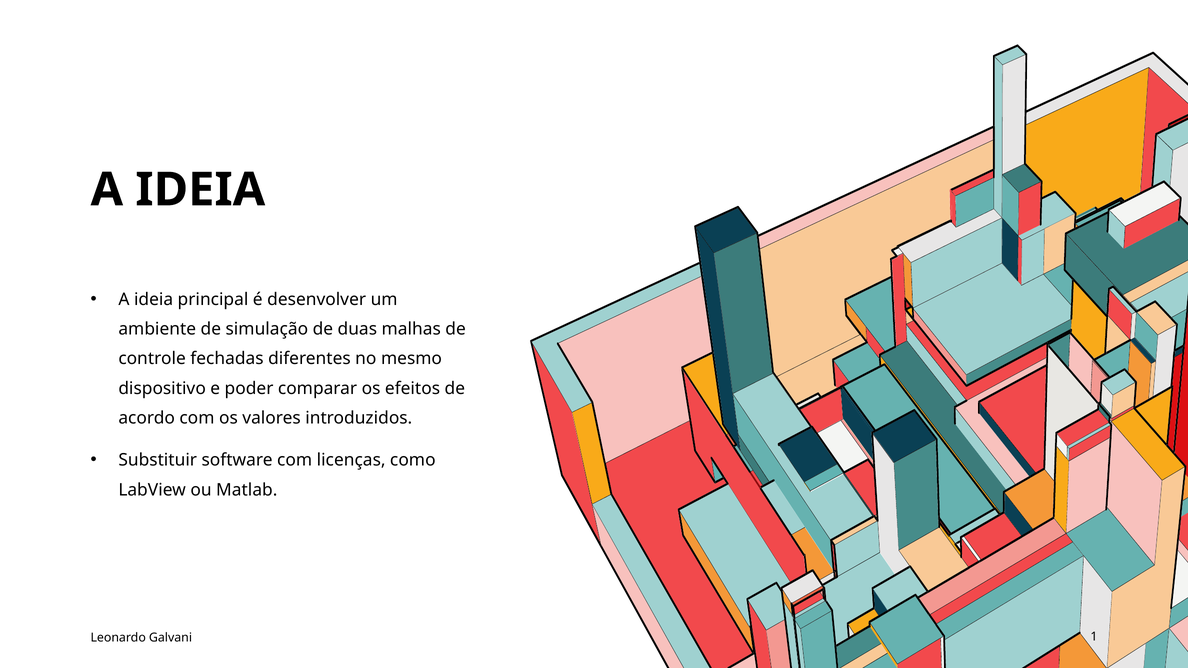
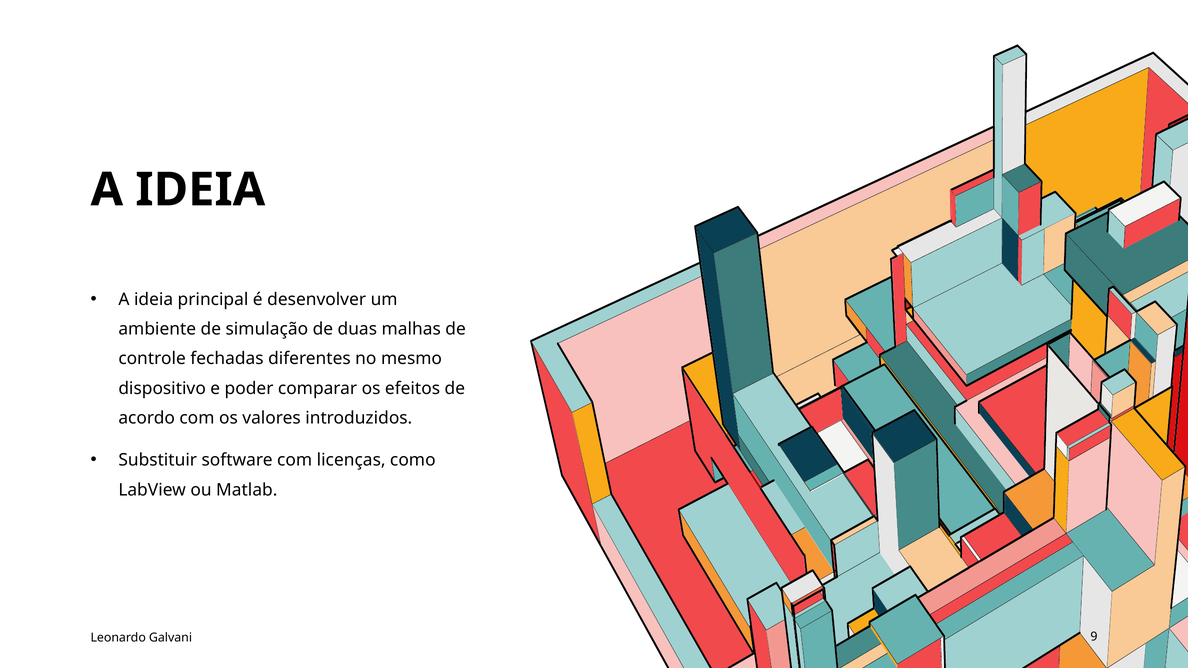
1: 1 -> 9
